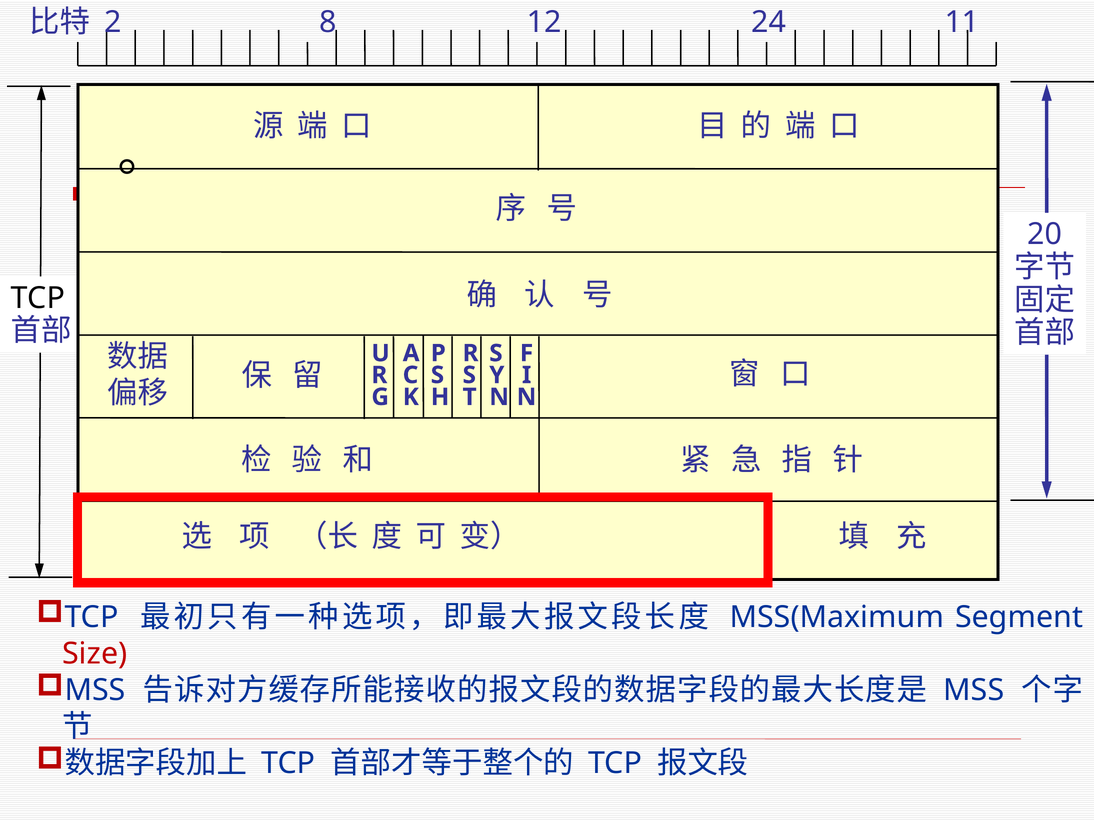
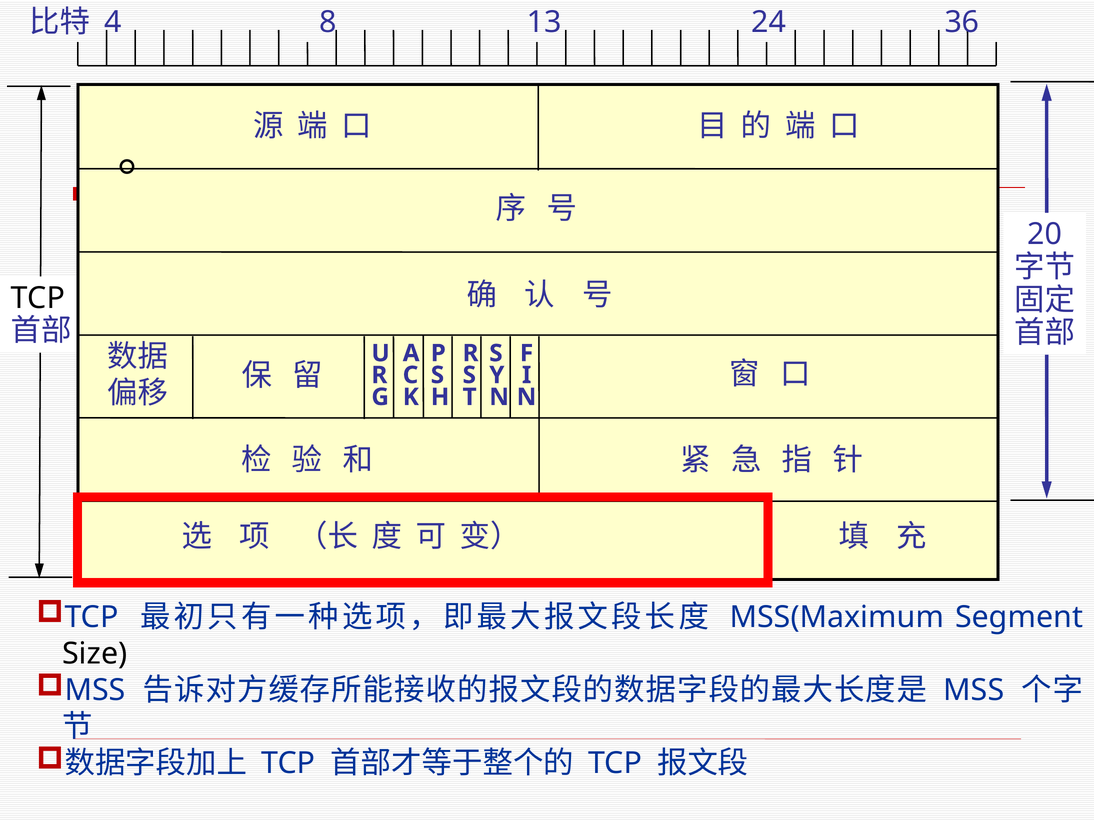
2: 2 -> 4
12: 12 -> 13
11: 11 -> 36
Size colour: red -> black
